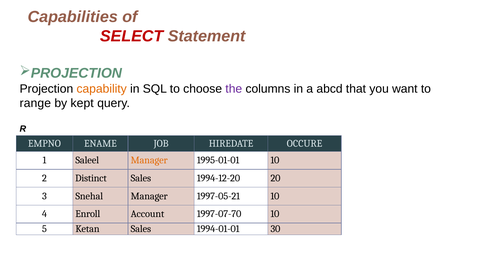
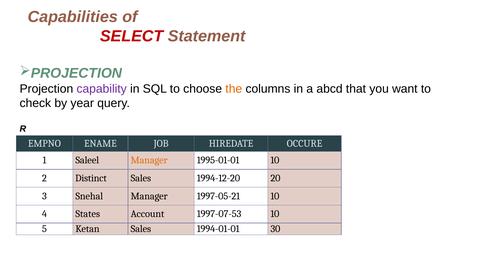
capability colour: orange -> purple
the colour: purple -> orange
range: range -> check
kept: kept -> year
Enroll: Enroll -> States
1997-07-70: 1997-07-70 -> 1997-07-53
